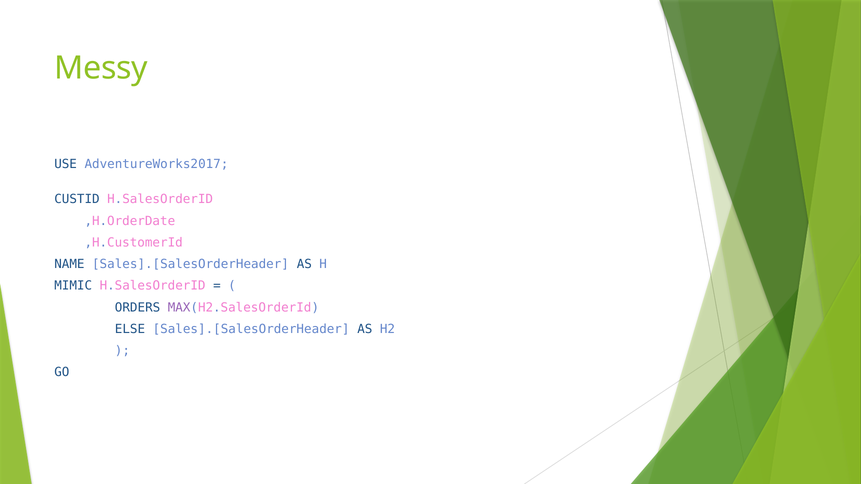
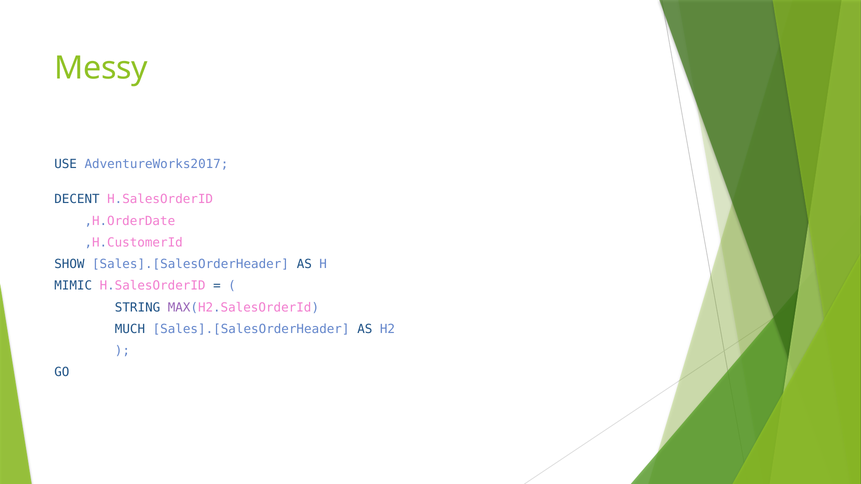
CUSTID: CUSTID -> DECENT
NAME: NAME -> SHOW
ORDERS: ORDERS -> STRING
ELSE: ELSE -> MUCH
